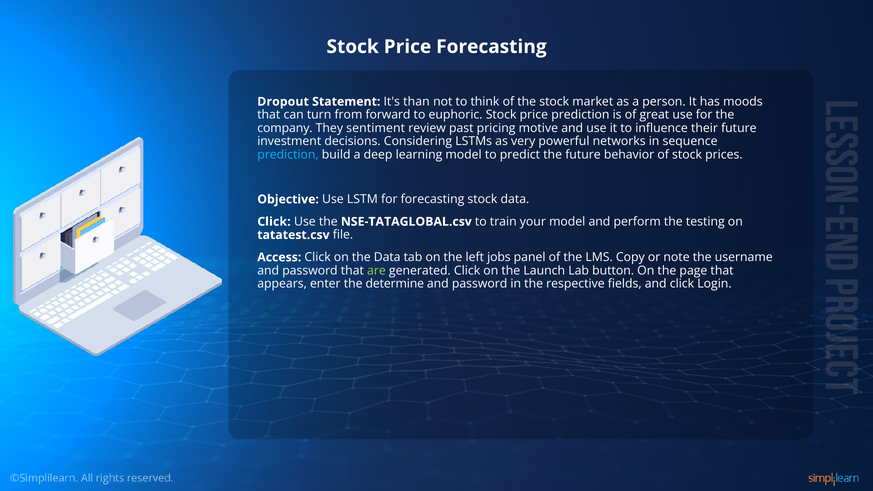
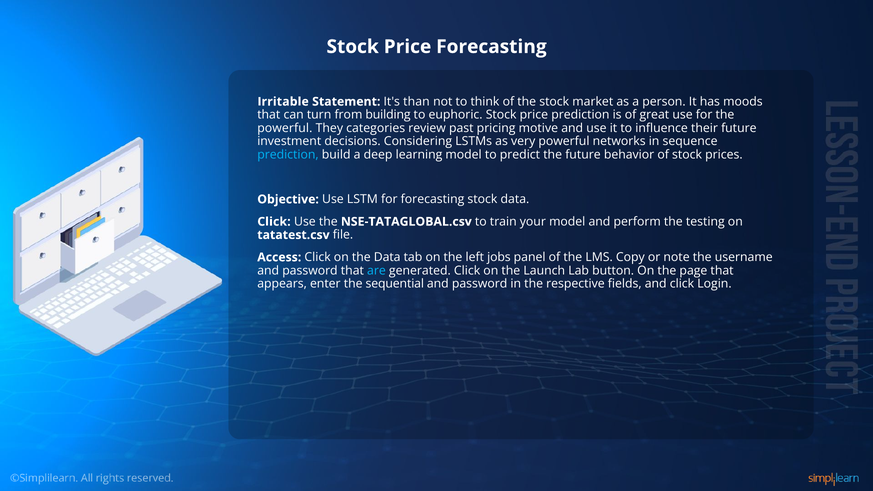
Dropout: Dropout -> Irritable
forward: forward -> building
company at (285, 128): company -> powerful
sentiment: sentiment -> categories
are colour: light green -> light blue
determine: determine -> sequential
